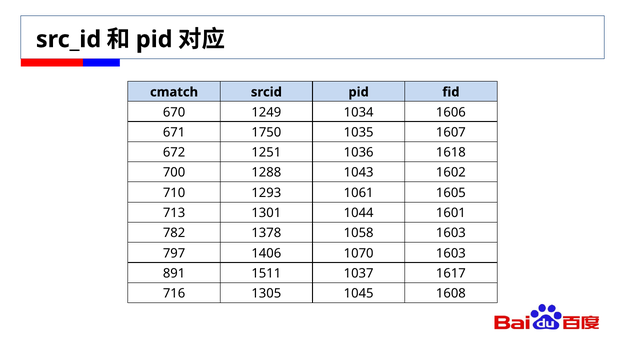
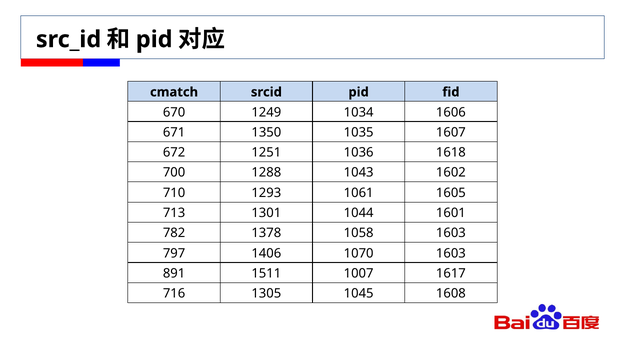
1750: 1750 -> 1350
1037: 1037 -> 1007
